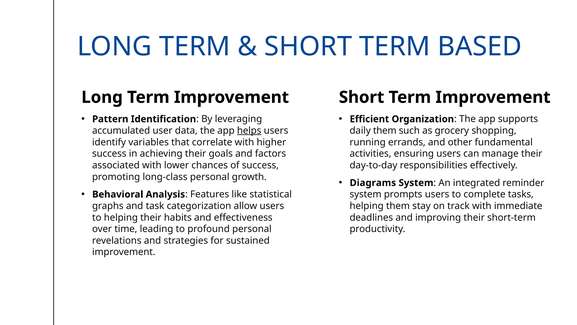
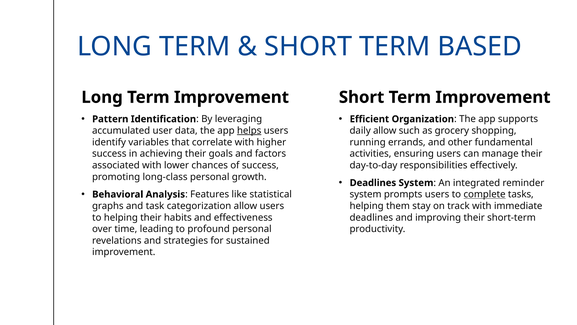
daily them: them -> allow
Diagrams at (373, 183): Diagrams -> Deadlines
complete underline: none -> present
